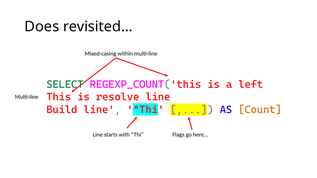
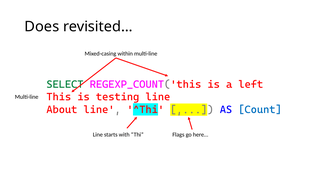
resolve: resolve -> testing
Build: Build -> About
Count colour: orange -> blue
